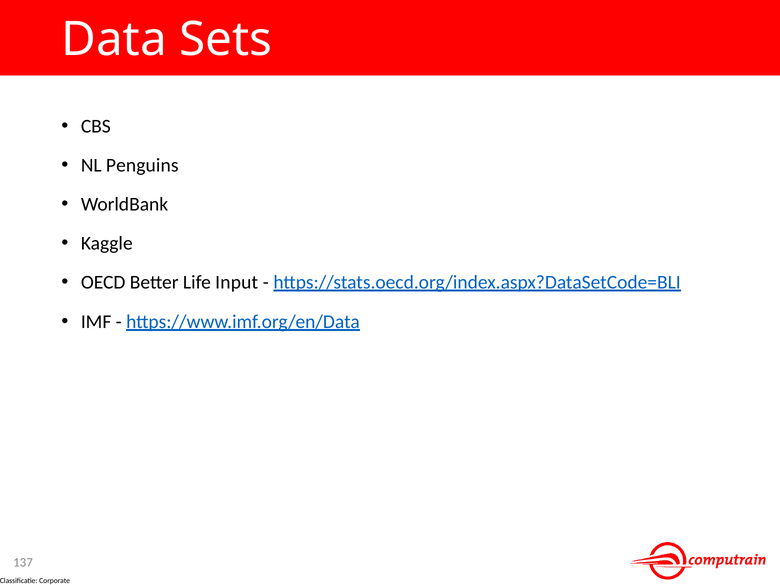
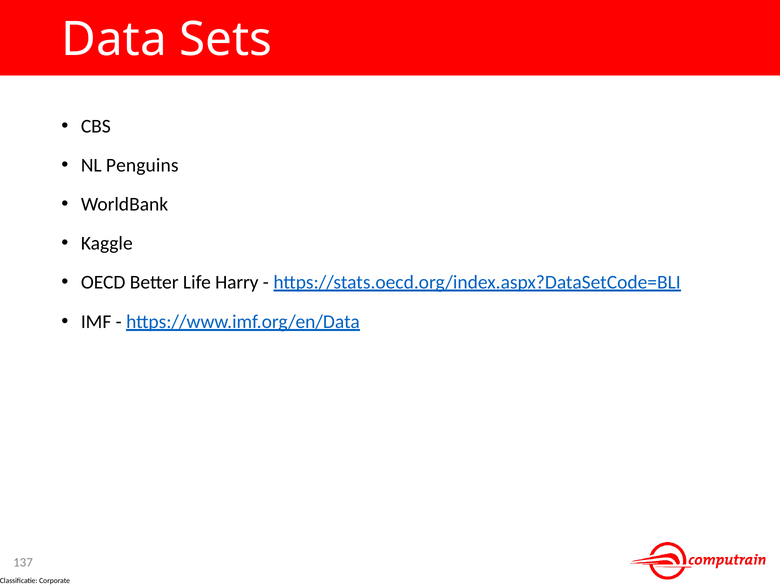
Input: Input -> Harry
